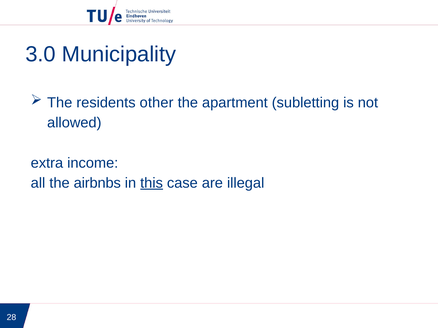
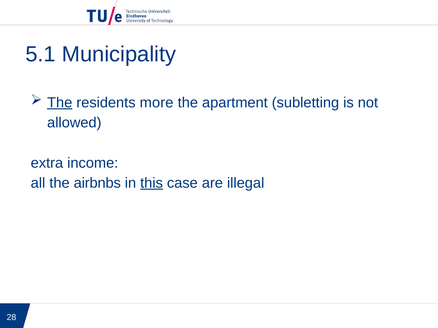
3.0: 3.0 -> 5.1
The at (60, 103) underline: none -> present
other: other -> more
